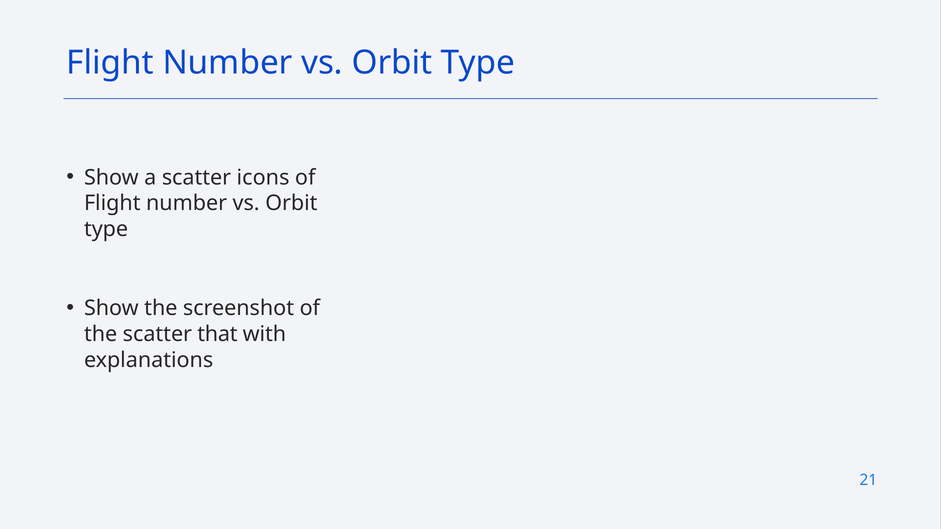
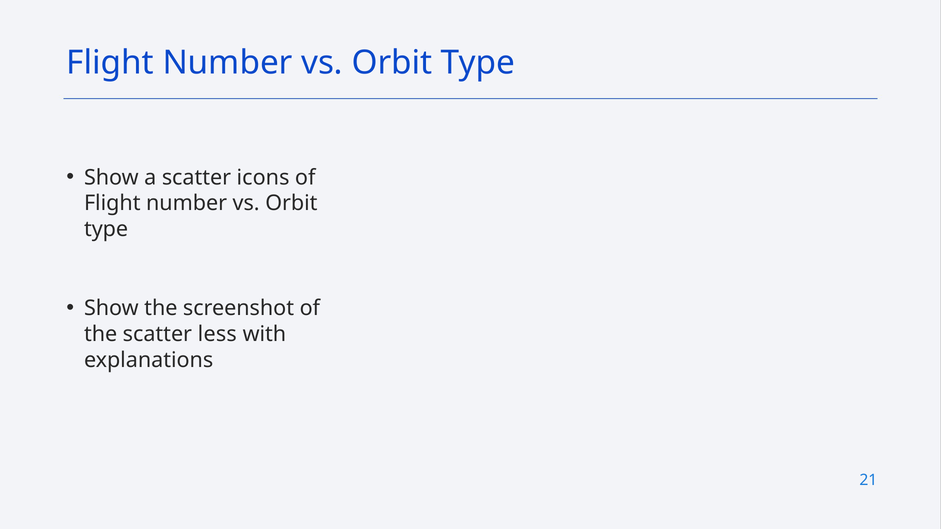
that: that -> less
